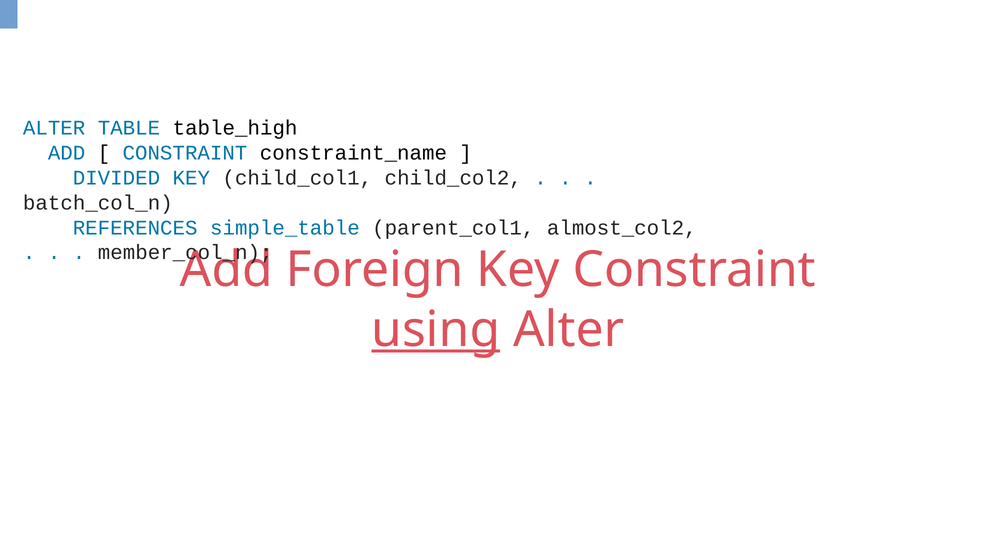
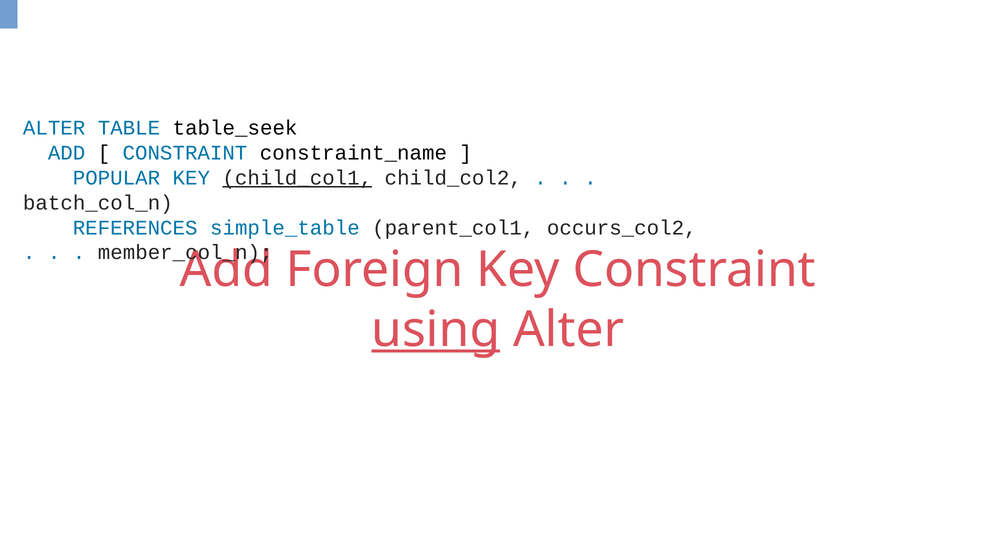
table_high: table_high -> table_seek
DIVIDED: DIVIDED -> POPULAR
child_col1 underline: none -> present
almost_col2: almost_col2 -> occurs_col2
